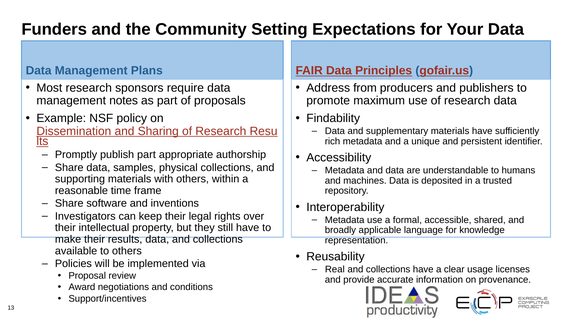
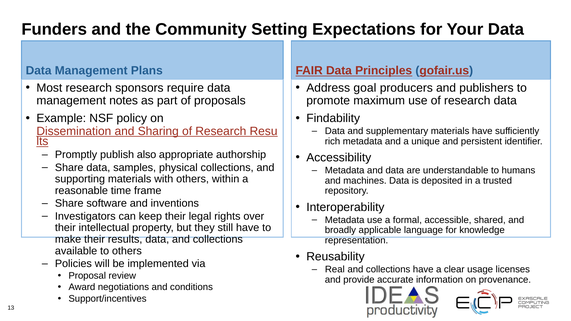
from: from -> goal
publish part: part -> also
